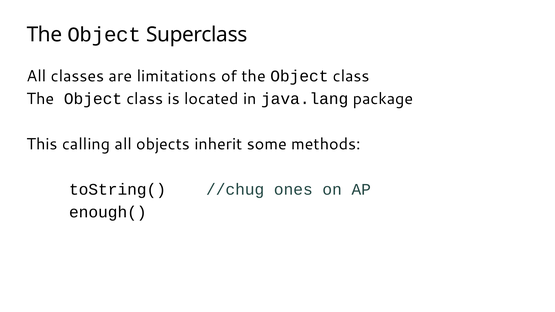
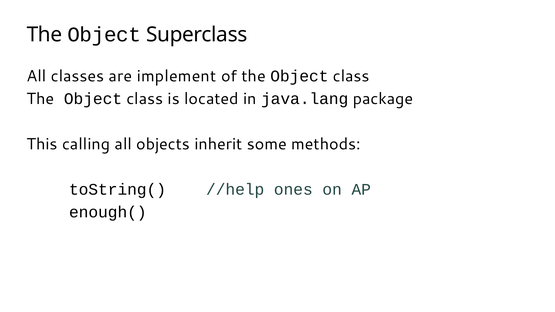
limitations: limitations -> implement
//chug: //chug -> //help
